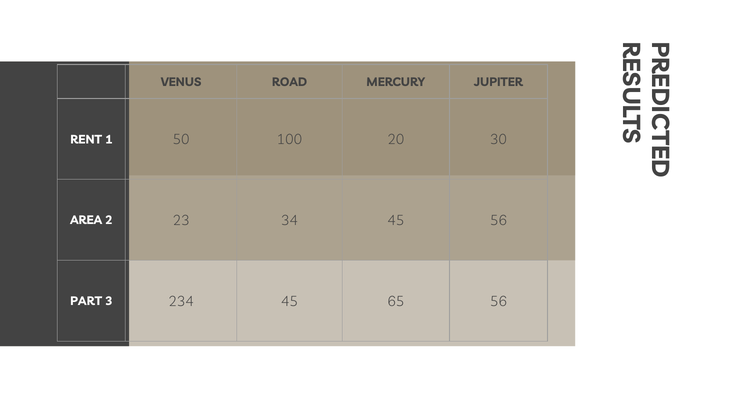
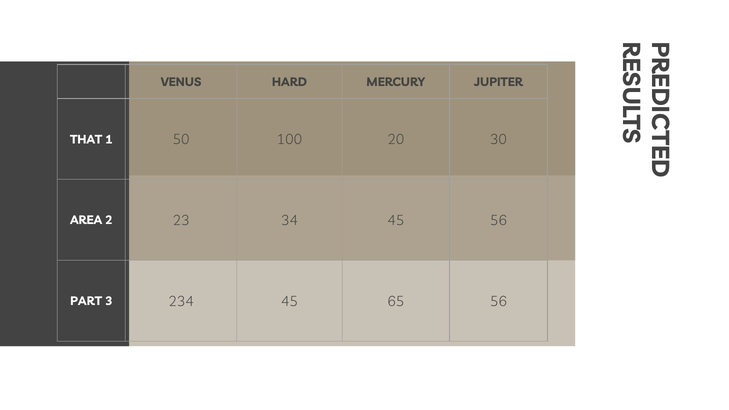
ROAD: ROAD -> HARD
RENT: RENT -> THAT
